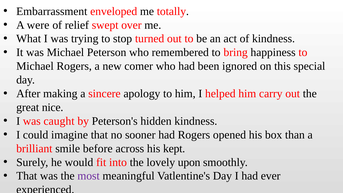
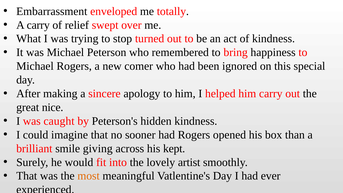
A were: were -> carry
before: before -> giving
upon: upon -> artist
most colour: purple -> orange
